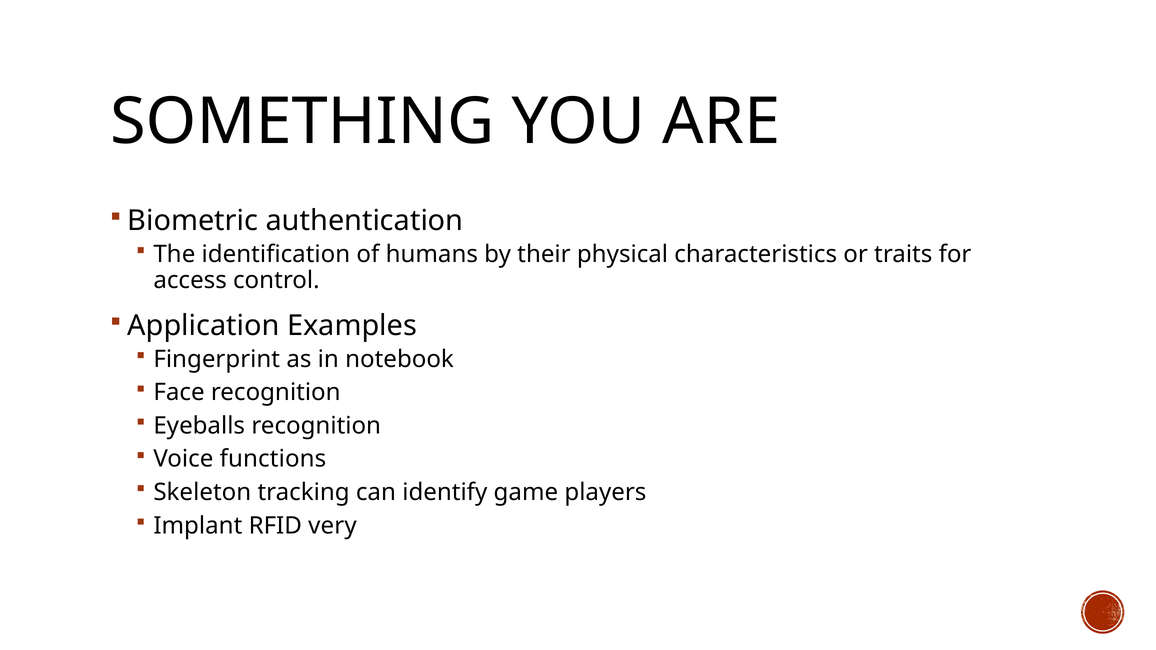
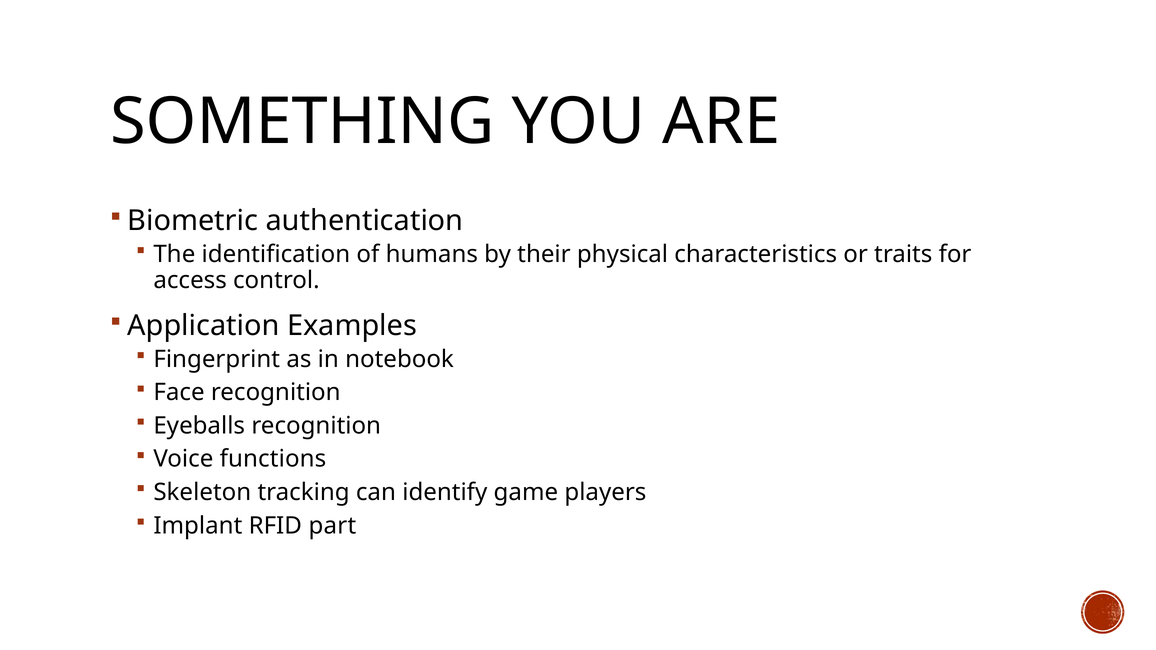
very: very -> part
